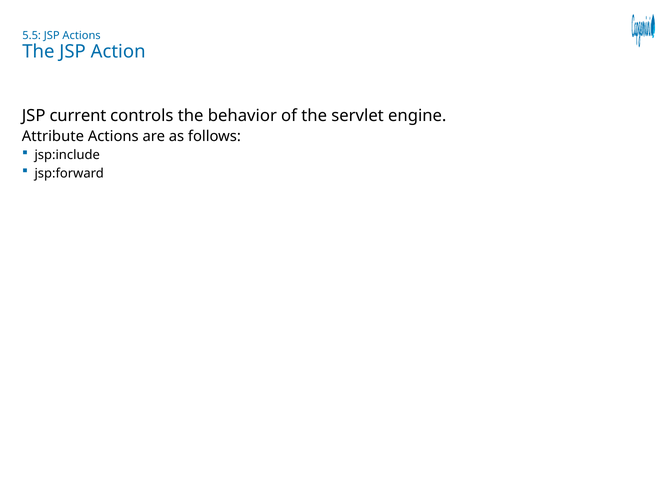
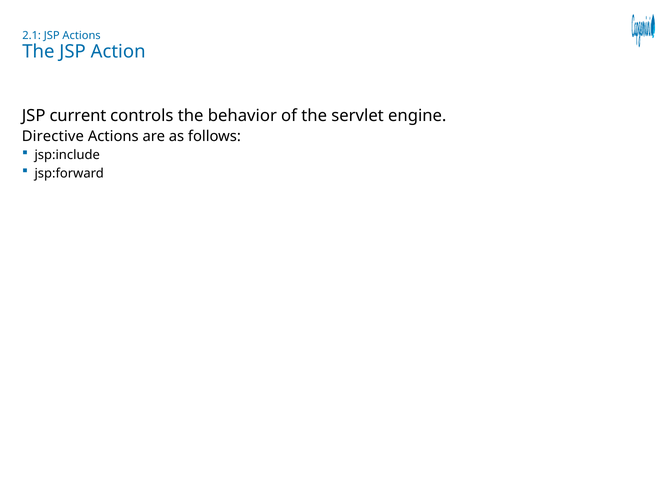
5.5: 5.5 -> 2.1
Attribute: Attribute -> Directive
